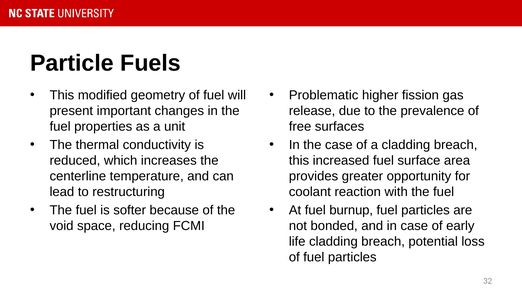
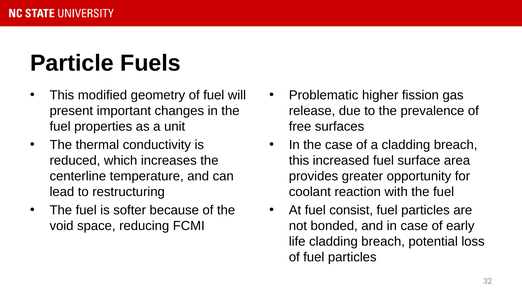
burnup: burnup -> consist
